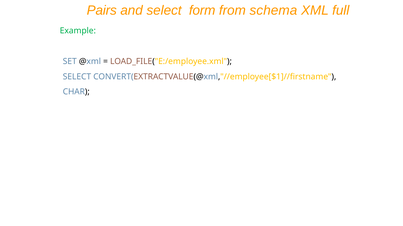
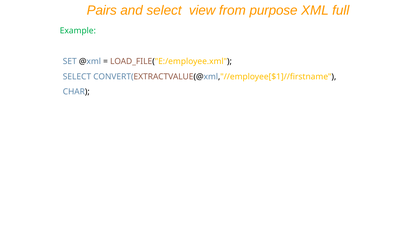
form: form -> view
schema: schema -> purpose
